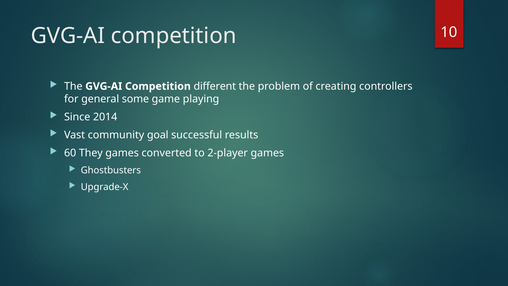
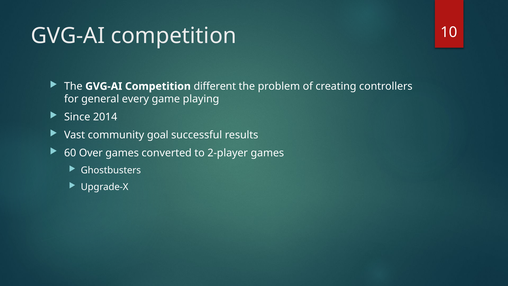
some: some -> every
They: They -> Over
